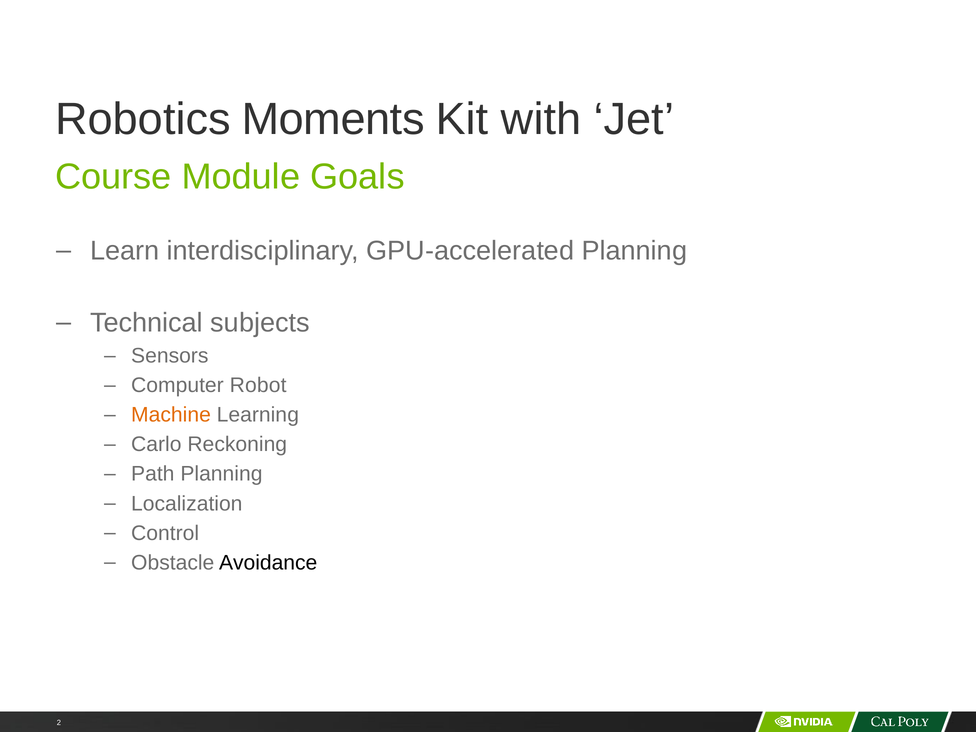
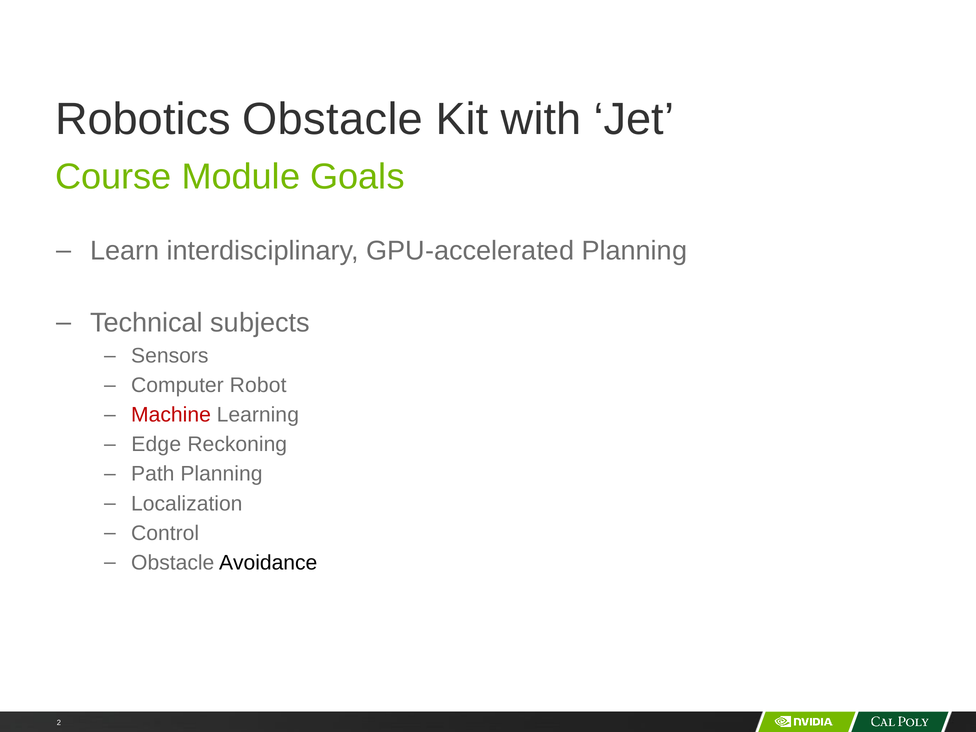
Robotics Moments: Moments -> Obstacle
Machine colour: orange -> red
Carlo: Carlo -> Edge
